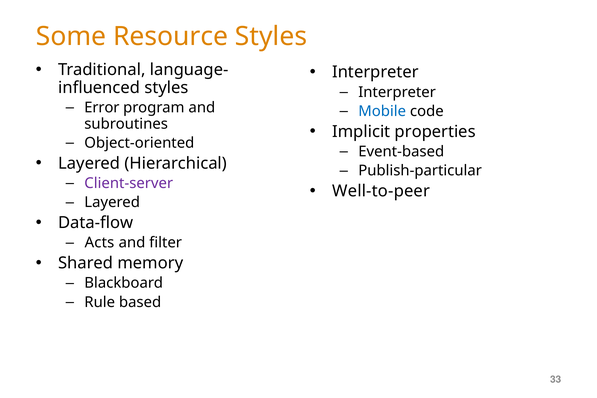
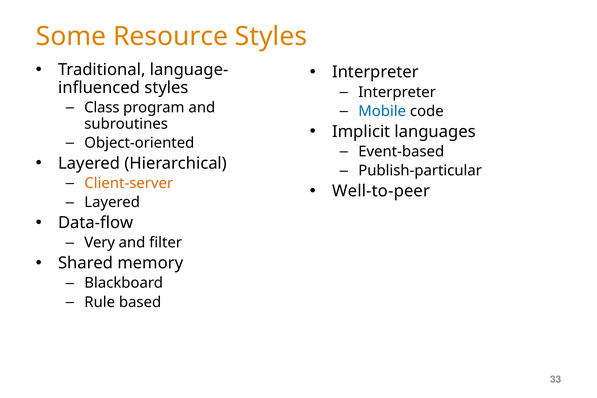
Error: Error -> Class
properties: properties -> languages
Client-server colour: purple -> orange
Acts: Acts -> Very
